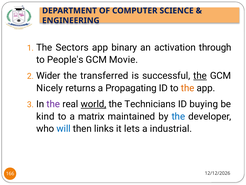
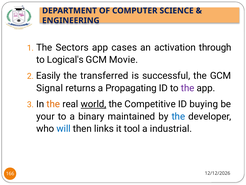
binary: binary -> cases
People's: People's -> Logical's
Wider: Wider -> Easily
the at (200, 76) underline: present -> none
Nicely: Nicely -> Signal
the at (188, 88) colour: orange -> purple
the at (53, 104) colour: purple -> orange
Technicians: Technicians -> Competitive
kind: kind -> your
matrix: matrix -> binary
lets: lets -> tool
